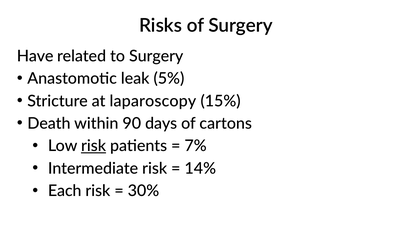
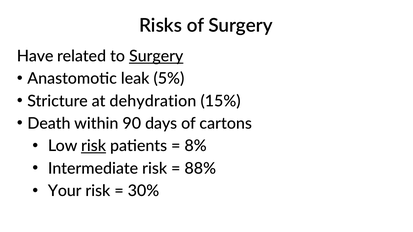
Surgery at (156, 56) underline: none -> present
laparoscopy: laparoscopy -> dehydration
7%: 7% -> 8%
14%: 14% -> 88%
Each: Each -> Your
